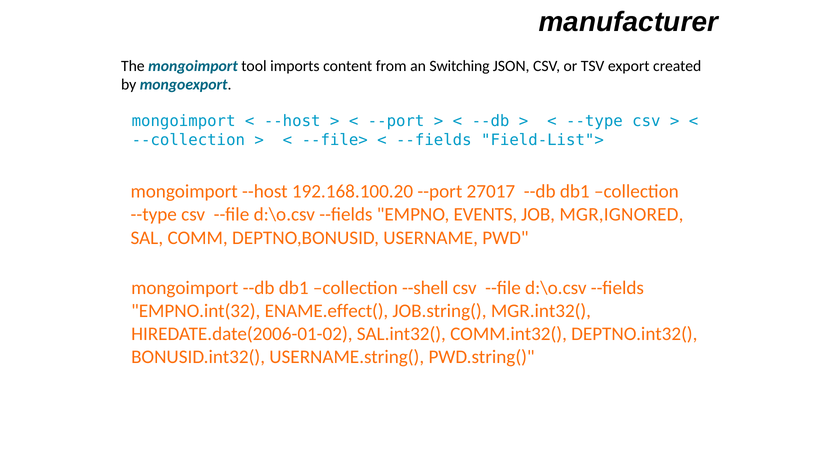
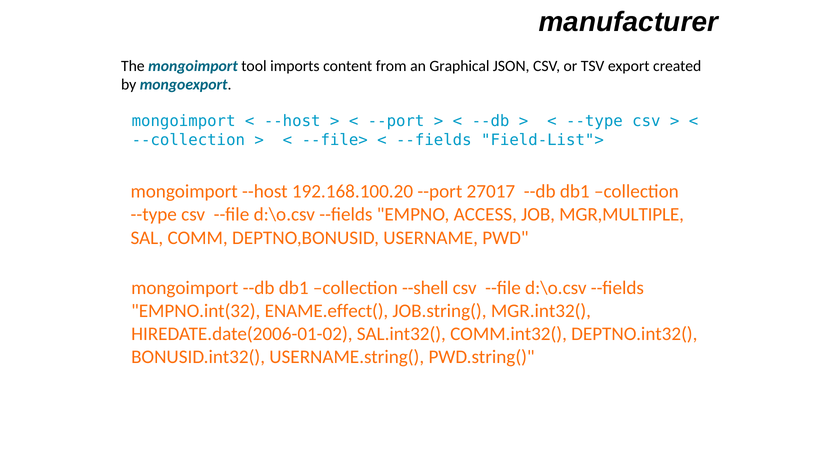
Switching: Switching -> Graphical
EVENTS: EVENTS -> ACCESS
MGR,IGNORED: MGR,IGNORED -> MGR,MULTIPLE
